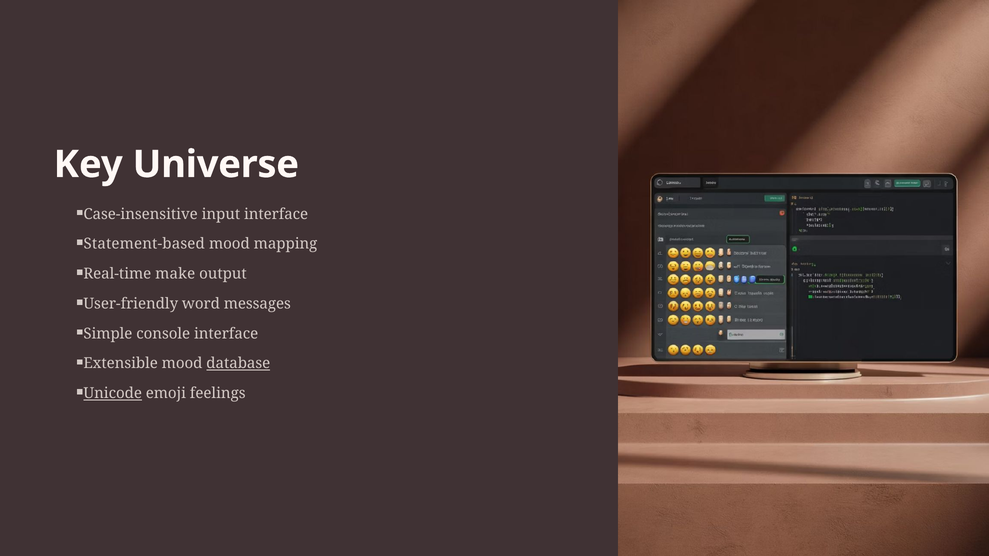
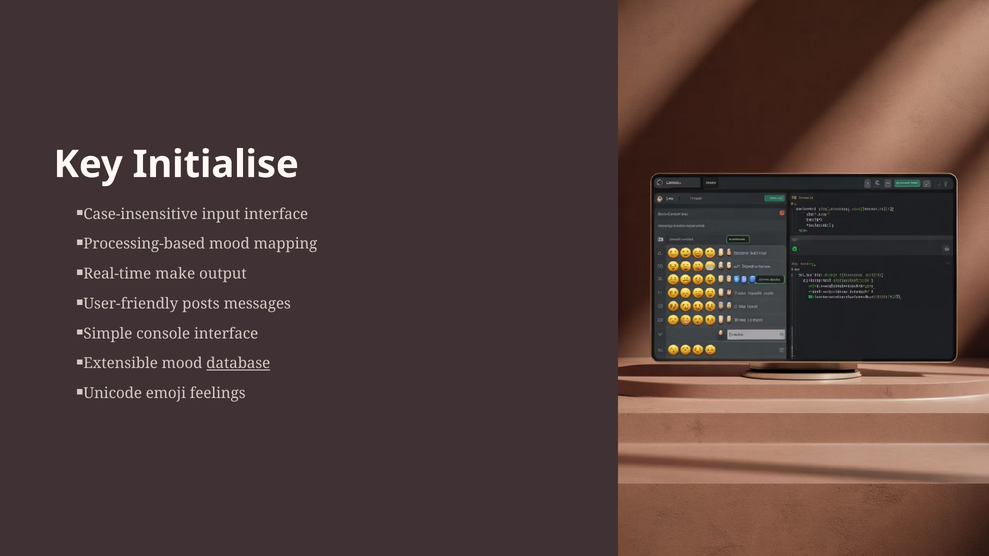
Universe: Universe -> Initialise
Statement-based: Statement-based -> Processing-based
word: word -> posts
Unicode underline: present -> none
